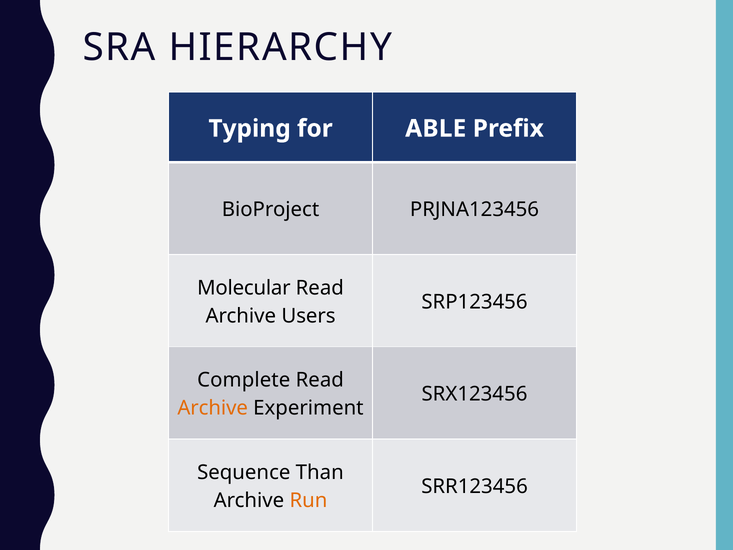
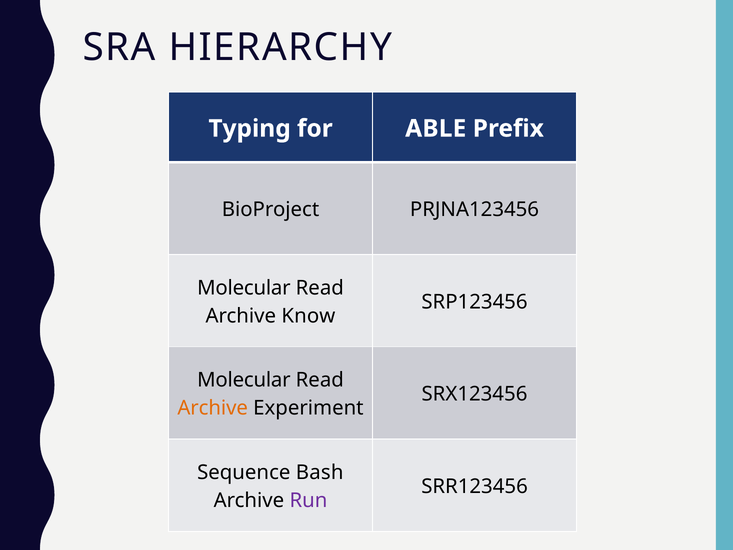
Users: Users -> Know
Complete at (244, 380): Complete -> Molecular
Than: Than -> Bash
Run colour: orange -> purple
